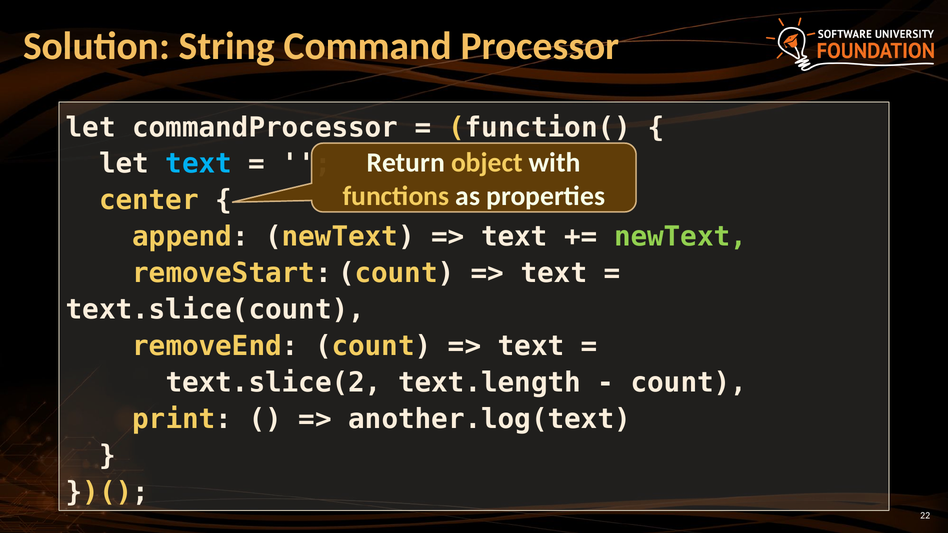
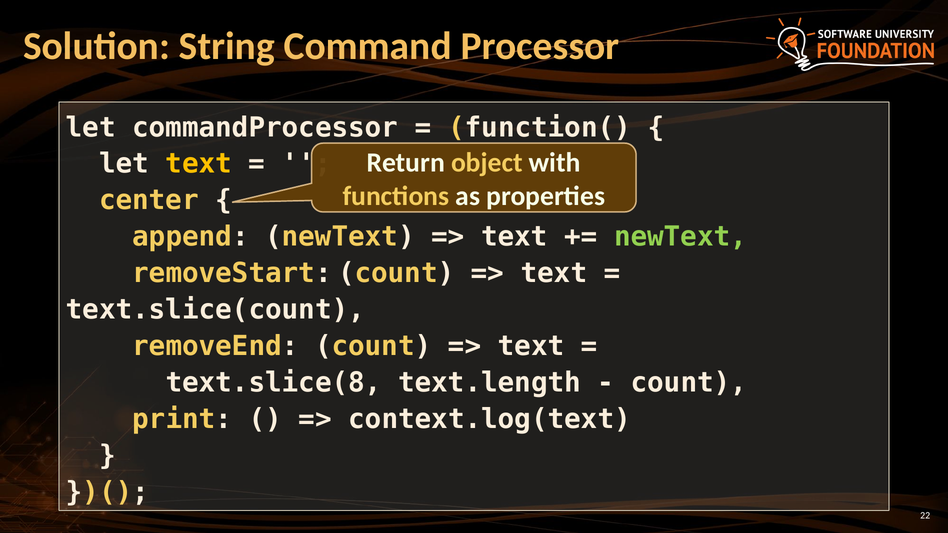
text at (199, 164) colour: light blue -> yellow
text.slice(2: text.slice(2 -> text.slice(8
another.log(text: another.log(text -> context.log(text
